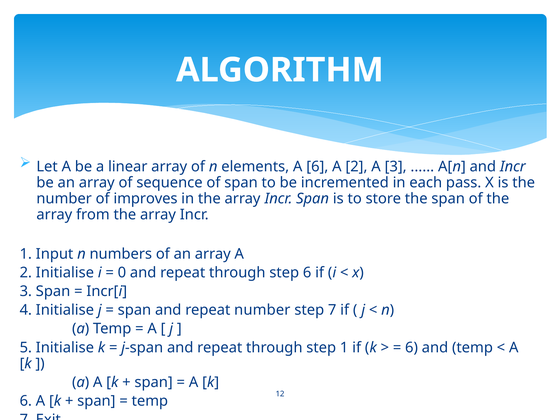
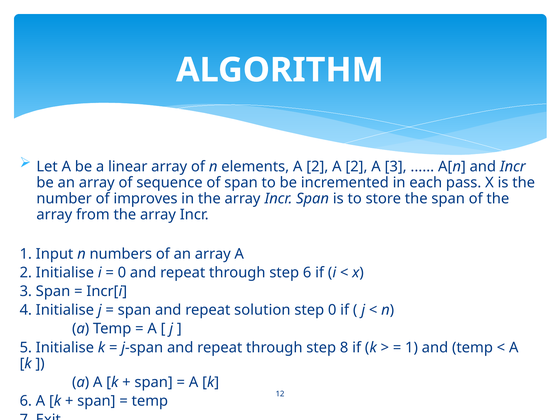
elements A 6: 6 -> 2
repeat number: number -> solution
step 7: 7 -> 0
step 1: 1 -> 8
6 at (411, 348): 6 -> 1
